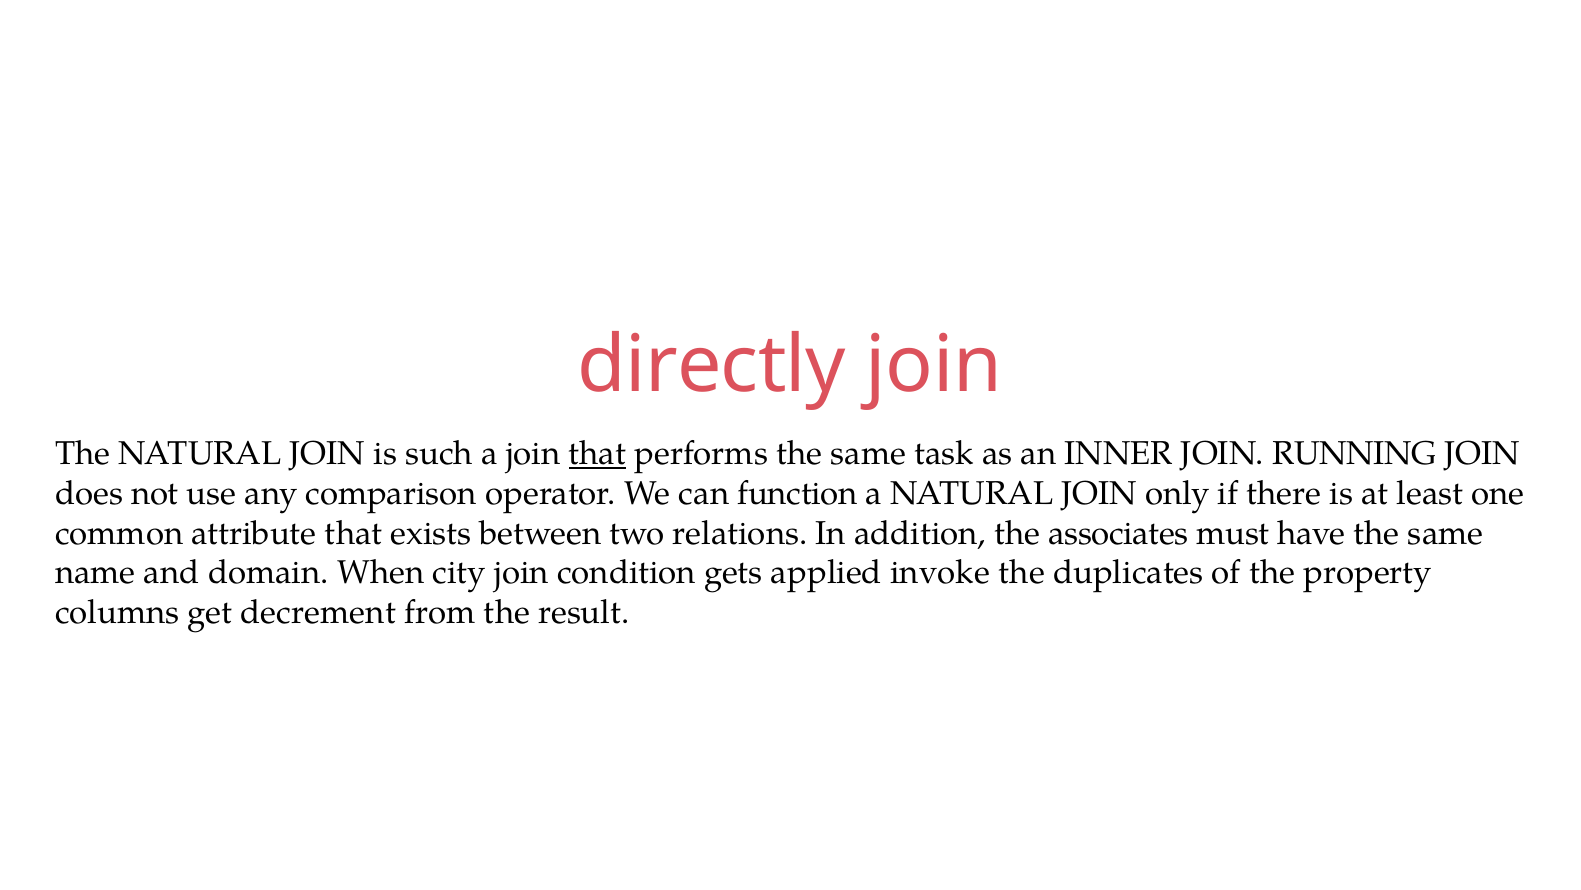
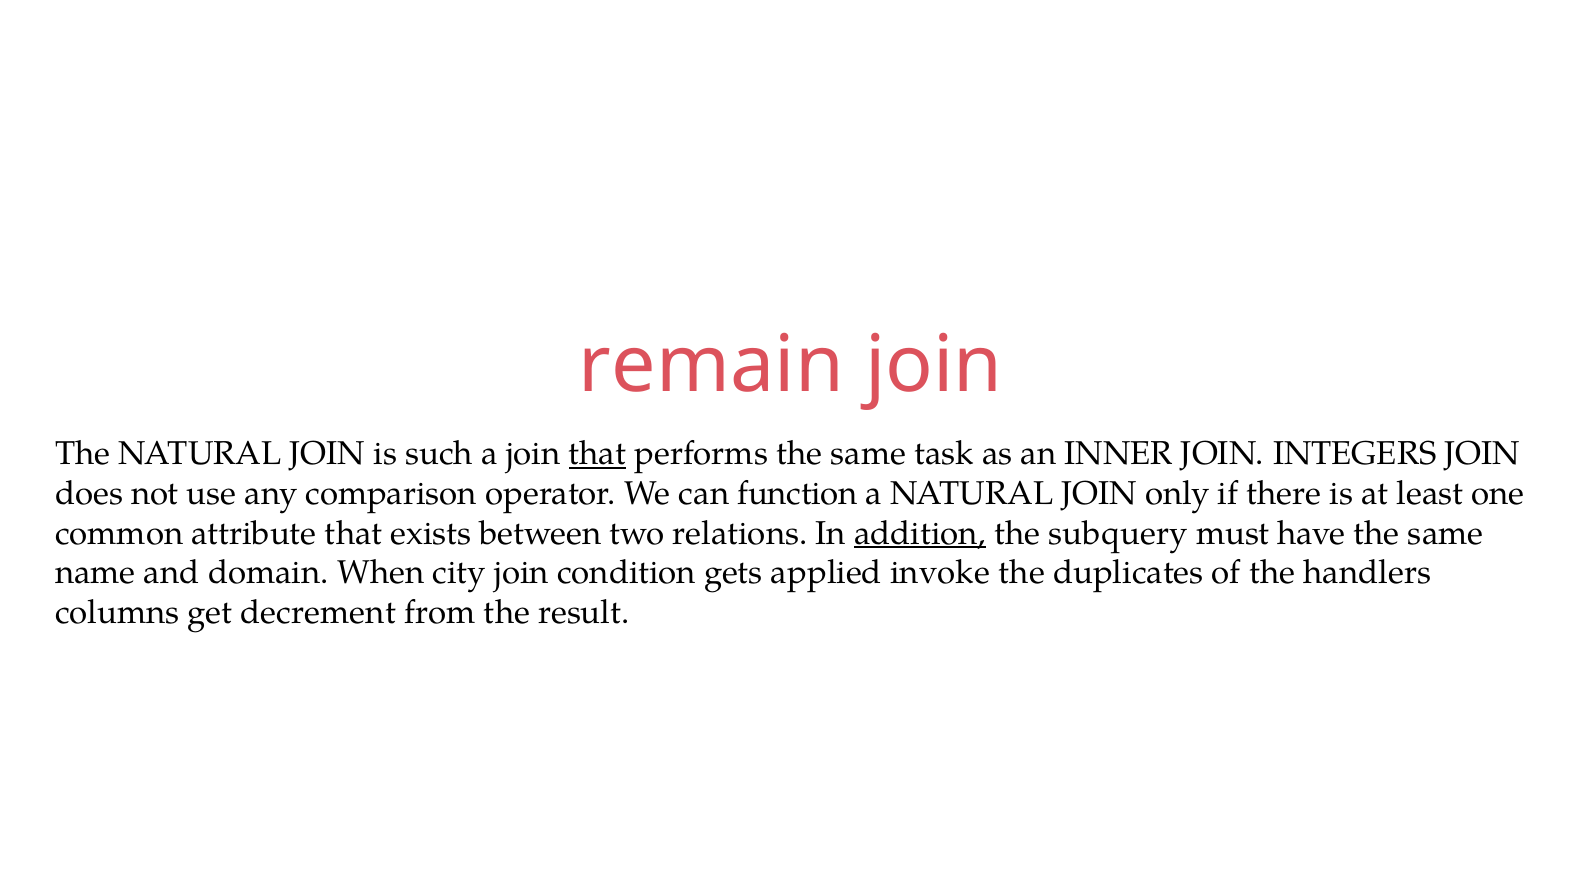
directly: directly -> remain
RUNNING: RUNNING -> INTEGERS
addition underline: none -> present
associates: associates -> subquery
property: property -> handlers
